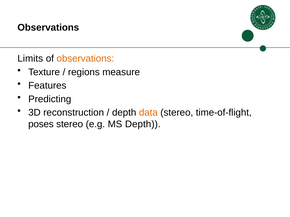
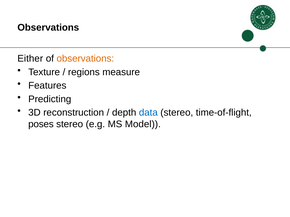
Limits: Limits -> Either
data colour: orange -> blue
MS Depth: Depth -> Model
